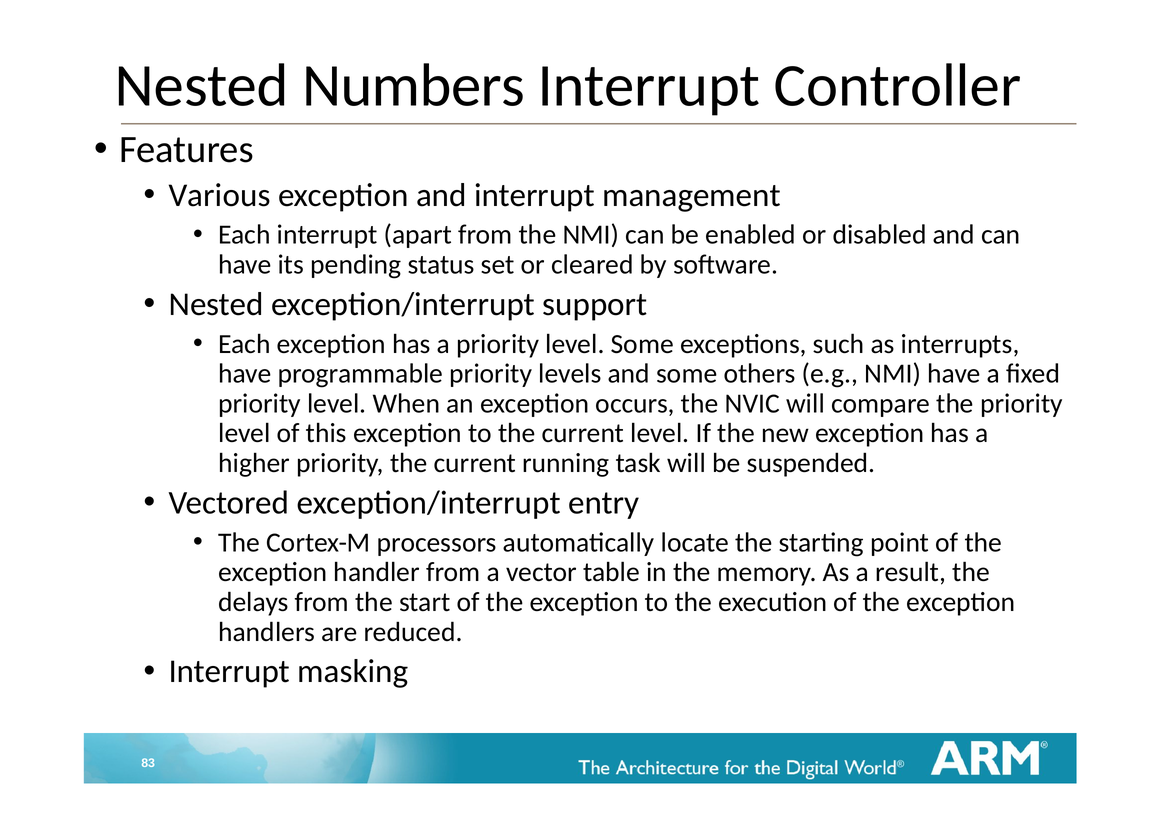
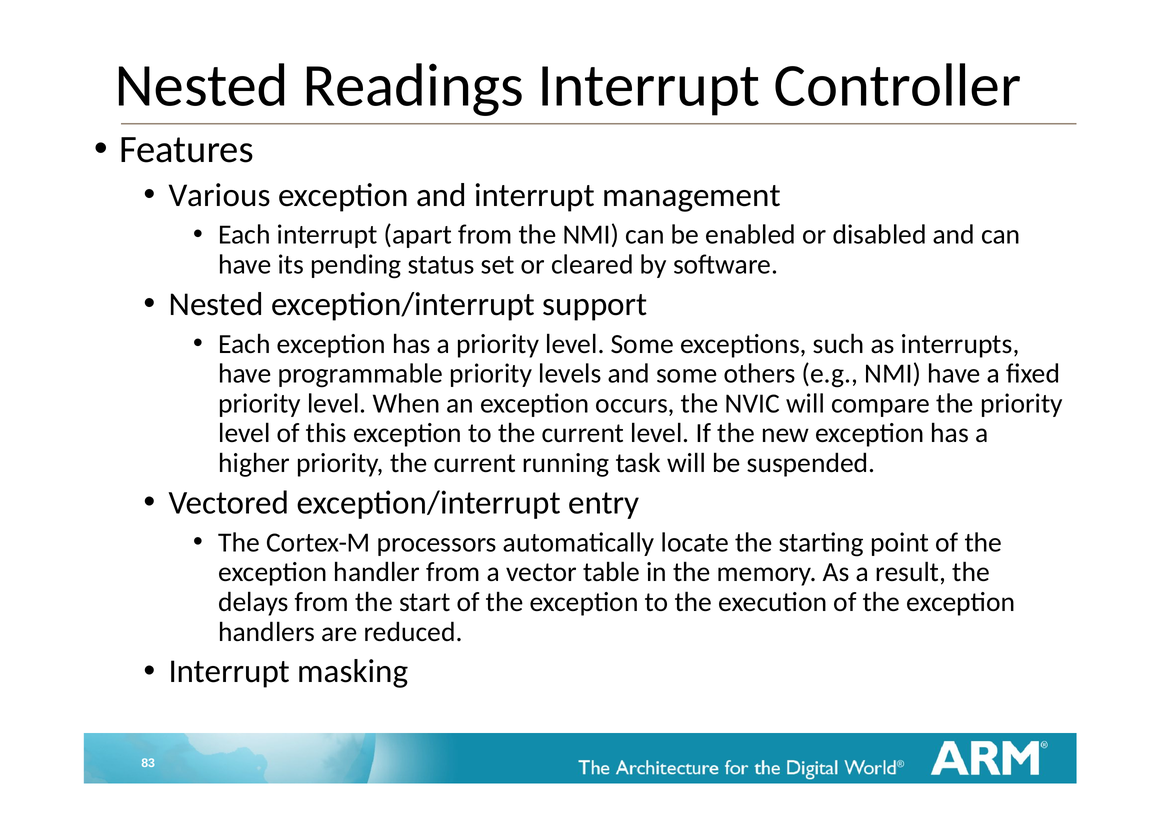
Numbers: Numbers -> Readings
